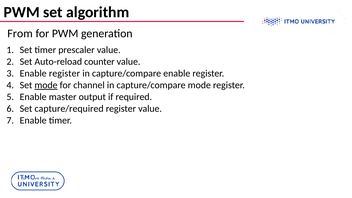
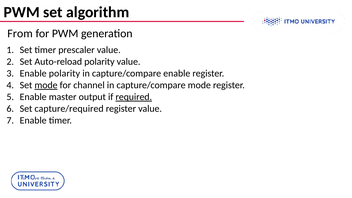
Auto-reload counter: counter -> polarity
register at (64, 73): register -> polarity
required underline: none -> present
